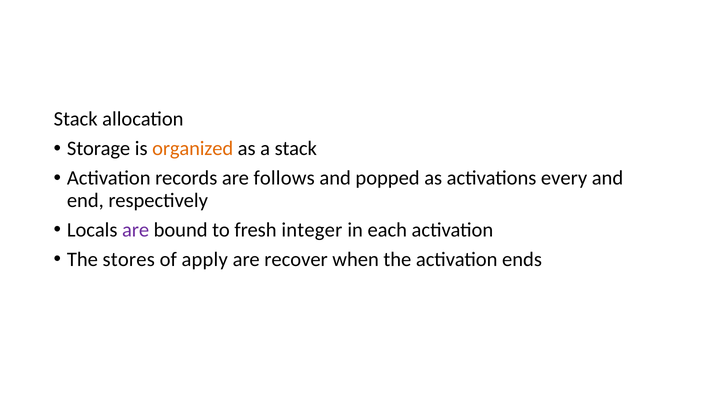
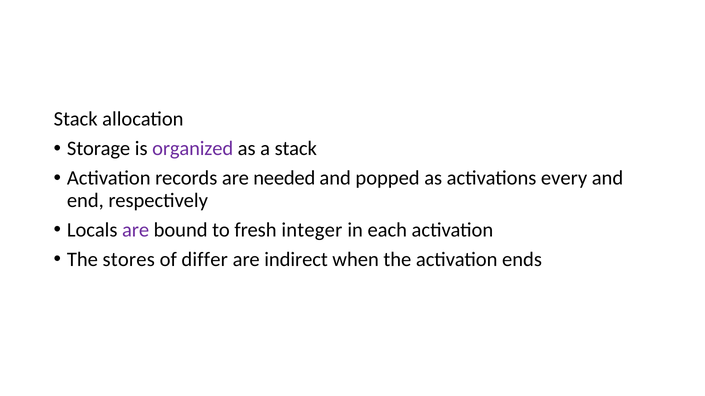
organized colour: orange -> purple
follows: follows -> needed
apply: apply -> differ
recover: recover -> indirect
